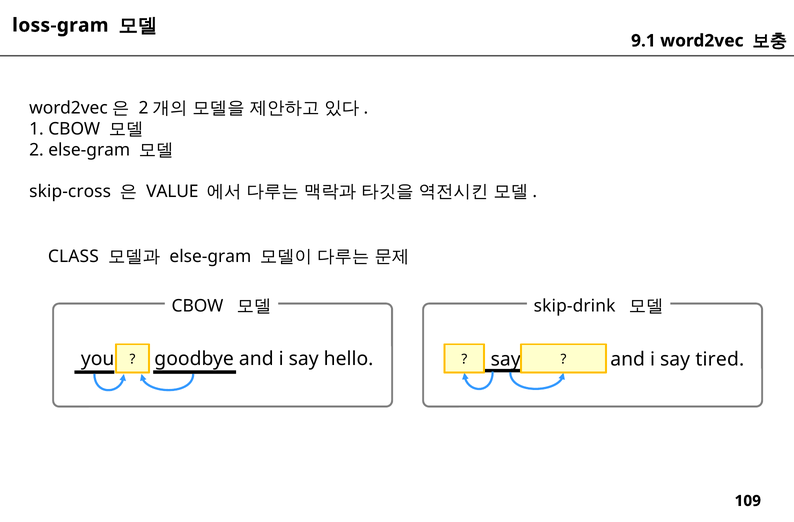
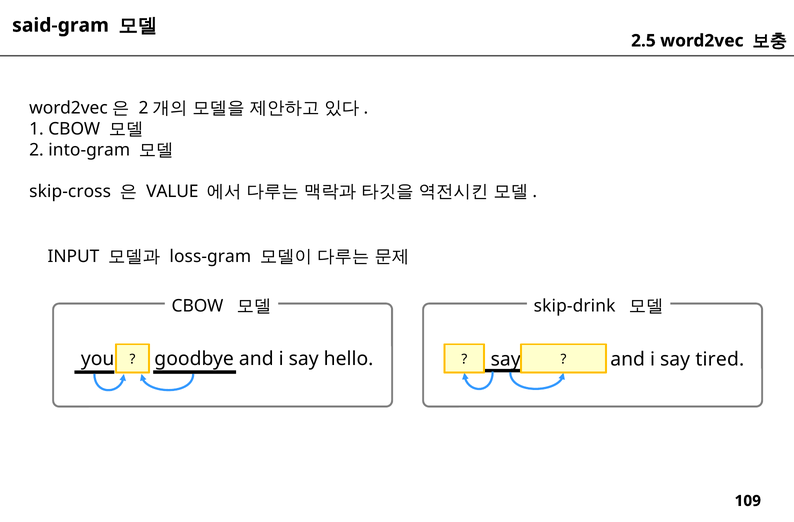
loss-gram: loss-gram -> said-gram
9.1: 9.1 -> 2.5
2 else-gram: else-gram -> into-gram
CLASS: CLASS -> INPUT
else-gram at (210, 256): else-gram -> loss-gram
